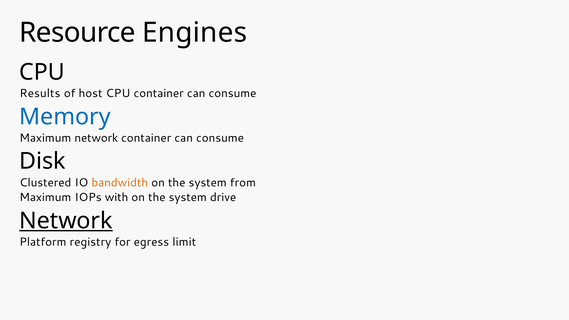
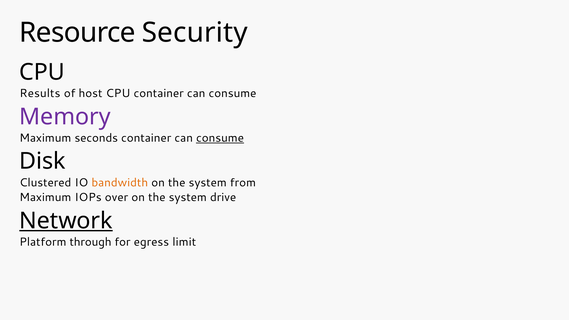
Engines: Engines -> Security
Memory colour: blue -> purple
Maximum network: network -> seconds
consume at (220, 138) underline: none -> present
with: with -> over
registry: registry -> through
